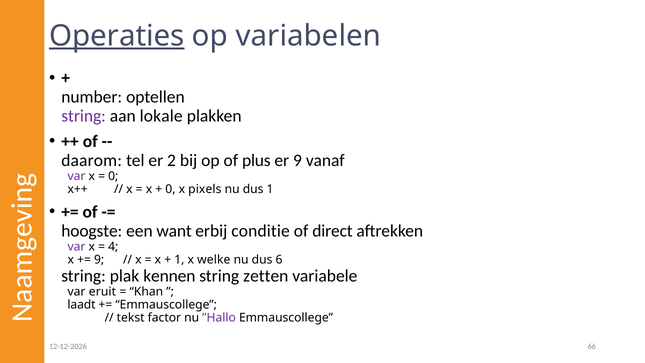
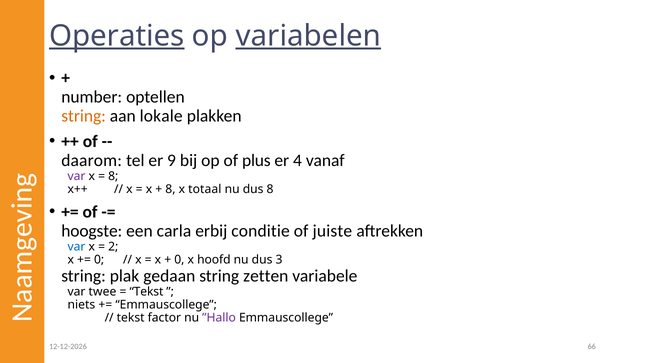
variabelen underline: none -> present
string at (84, 116) colour: purple -> orange
2: 2 -> 9
er 9: 9 -> 4
0 at (113, 176): 0 -> 8
0 at (170, 189): 0 -> 8
pixels: pixels -> totaal
dus 1: 1 -> 8
want: want -> carla
direct: direct -> juiste
var at (77, 247) colour: purple -> blue
4: 4 -> 2
9 at (99, 260): 9 -> 0
1 at (179, 260): 1 -> 0
welke: welke -> hoofd
6: 6 -> 3
kennen: kennen -> gedaan
eruit: eruit -> twee
Khan at (146, 292): Khan -> Tekst
laadt: laadt -> niets
